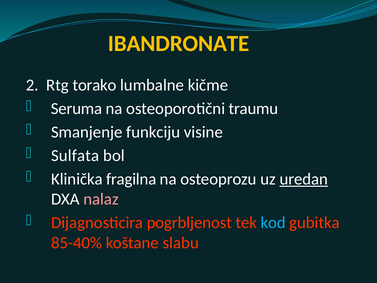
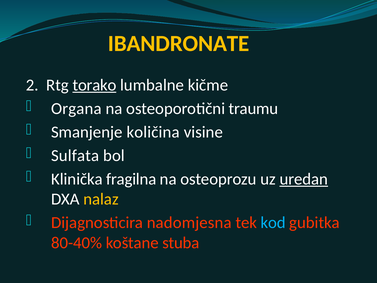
torako underline: none -> present
Seruma: Seruma -> Organa
funkciju: funkciju -> količina
nalaz colour: pink -> yellow
pogrbljenost: pogrbljenost -> nadomjesna
85-40%: 85-40% -> 80-40%
slabu: slabu -> stuba
